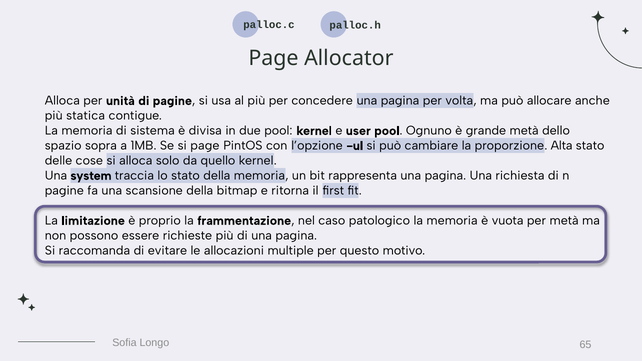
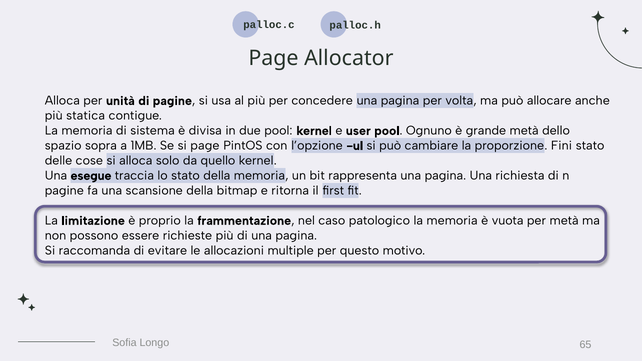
Alta: Alta -> Fini
system: system -> esegue
